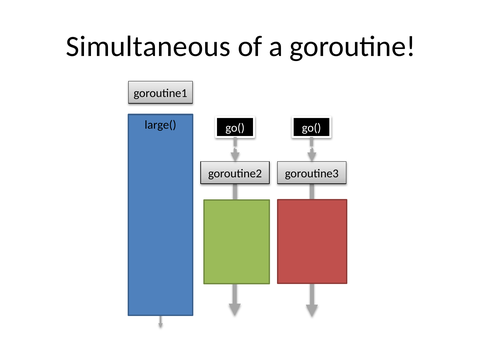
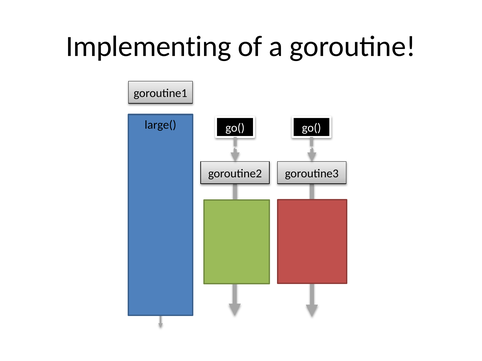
Simultaneous: Simultaneous -> Implementing
